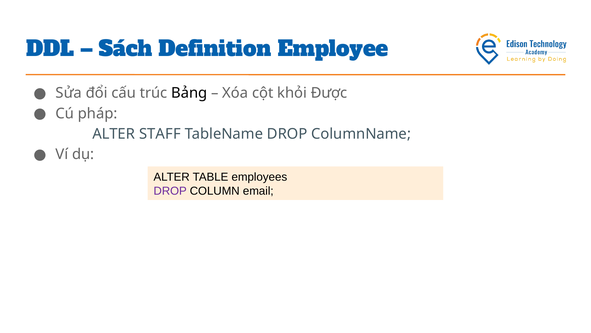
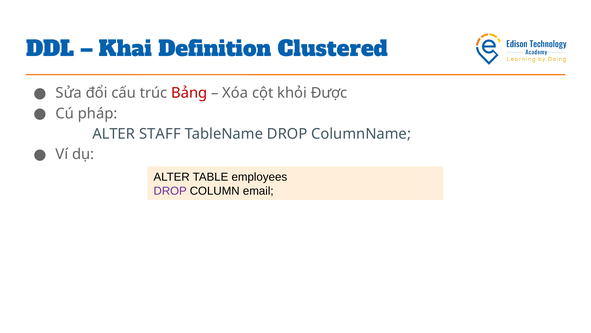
Sách: Sách -> Khai
Employee: Employee -> Clustered
Bảng colour: black -> red
